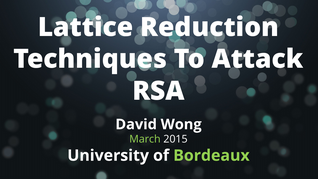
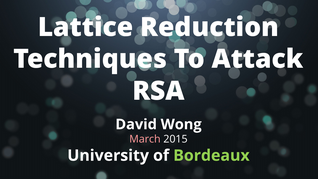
March colour: light green -> pink
